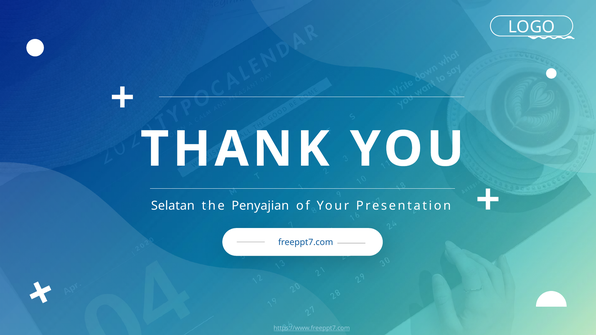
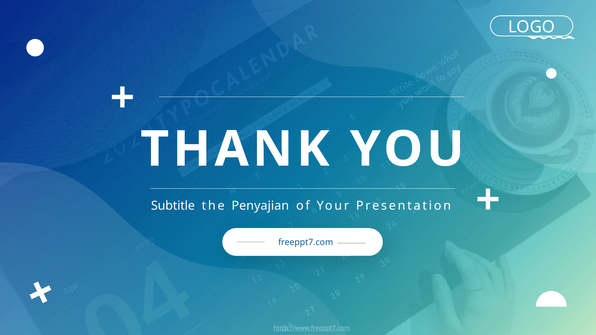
Selatan: Selatan -> Subtitle
